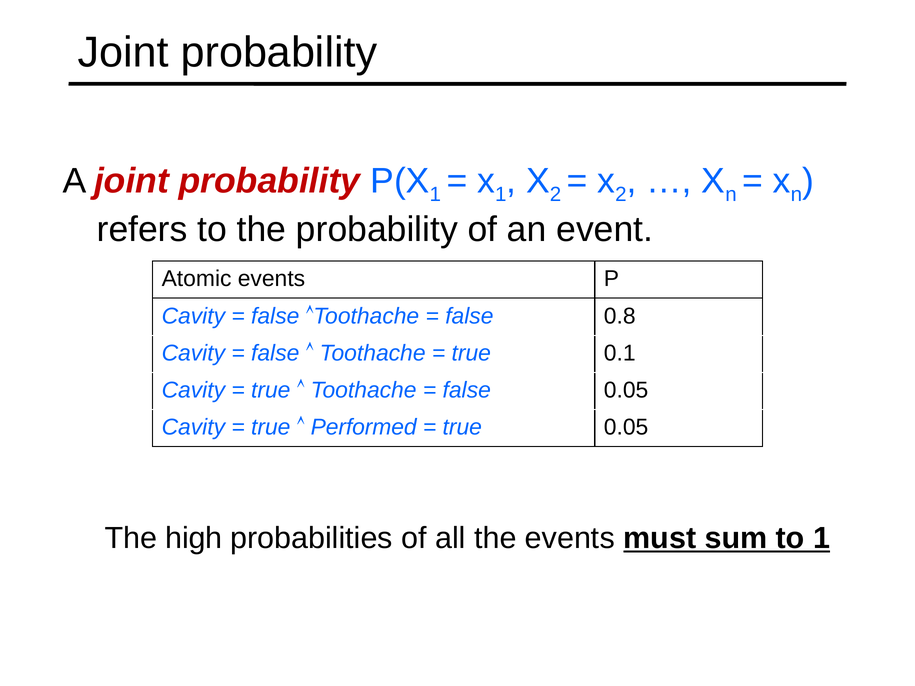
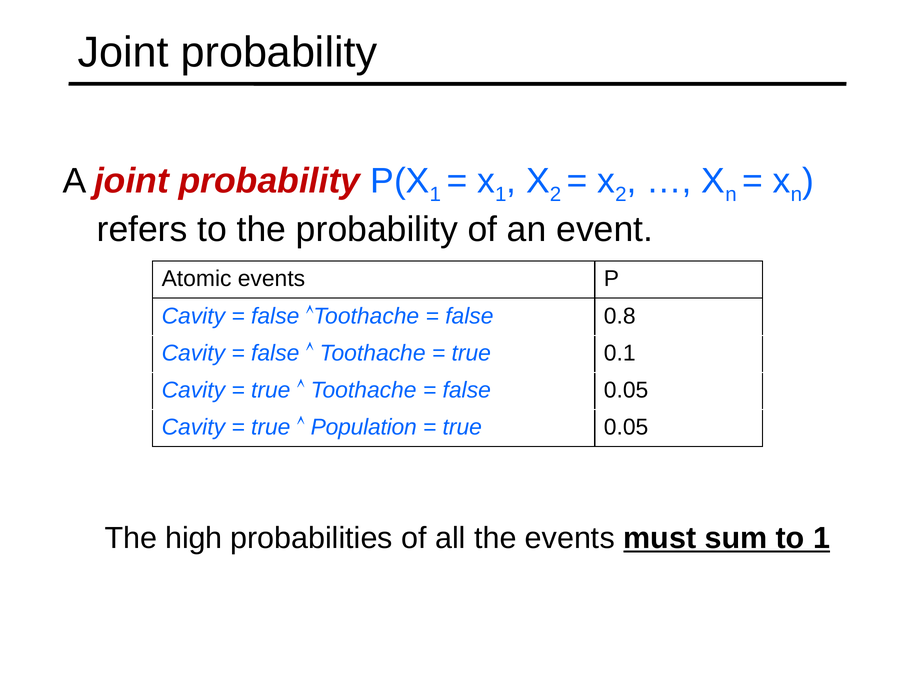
Performed: Performed -> Population
